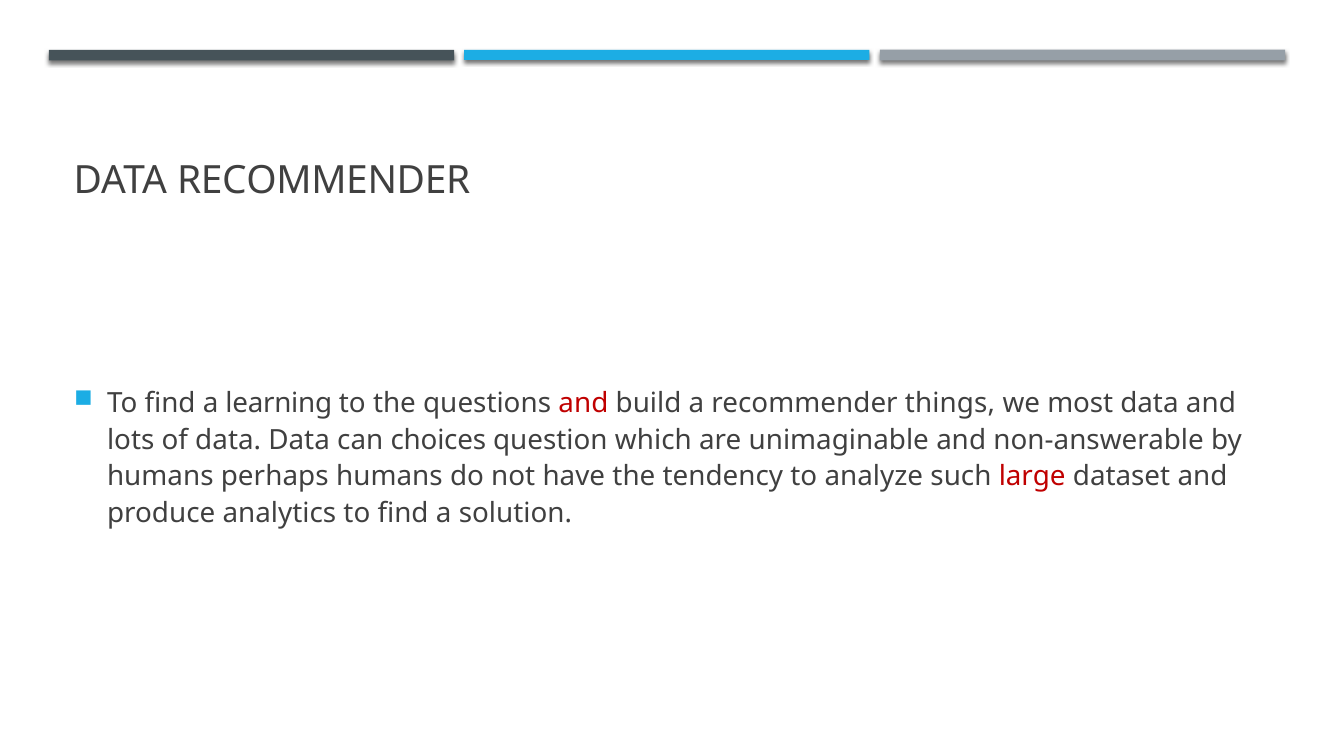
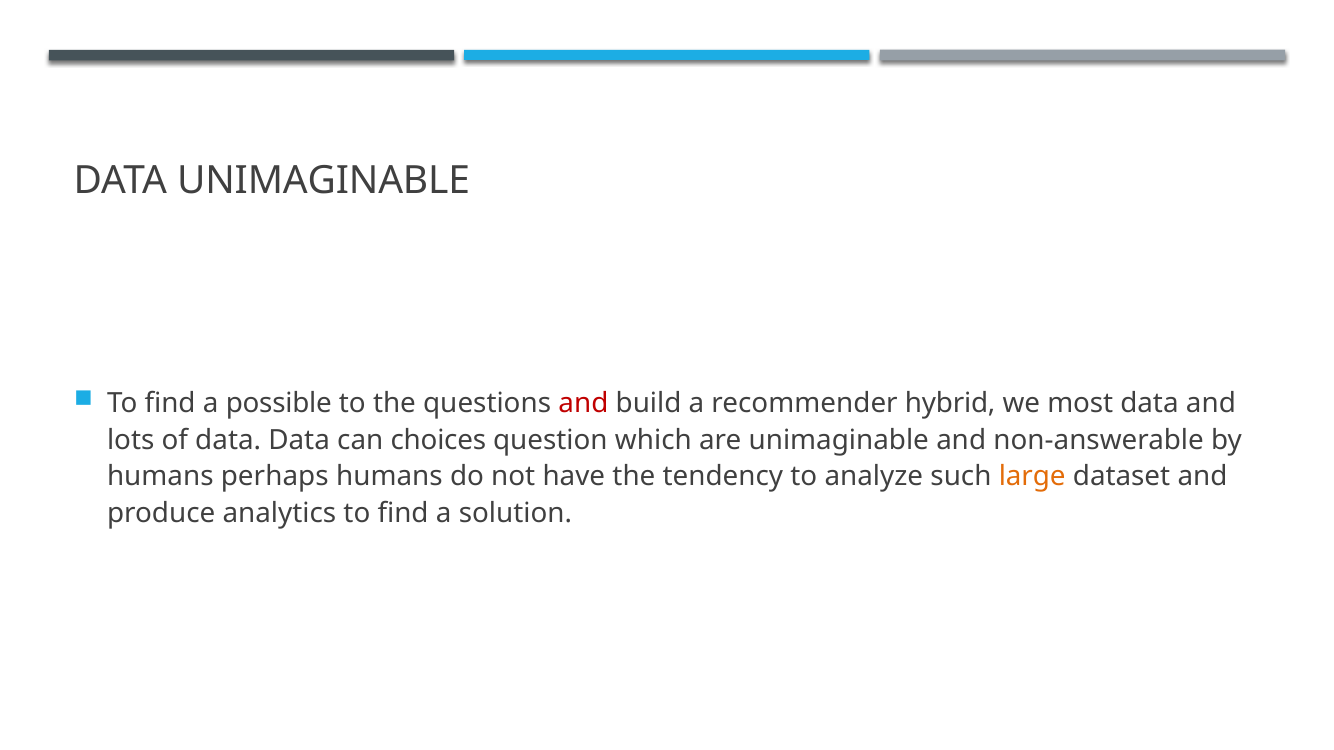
DATA RECOMMENDER: RECOMMENDER -> UNIMAGINABLE
learning: learning -> possible
things: things -> hybrid
large colour: red -> orange
